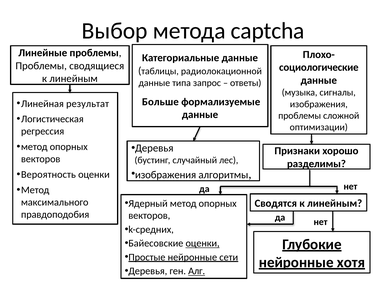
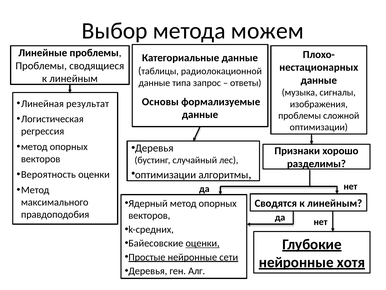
captcha: captcha -> можем
социологические: социологические -> нестационарных
Больше: Больше -> Основы
изображения at (166, 174): изображения -> оптимизации
Алг underline: present -> none
